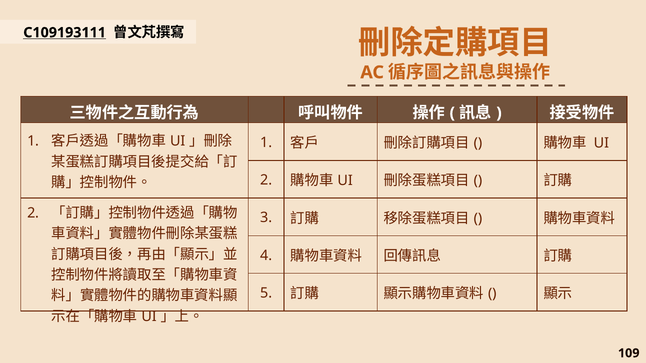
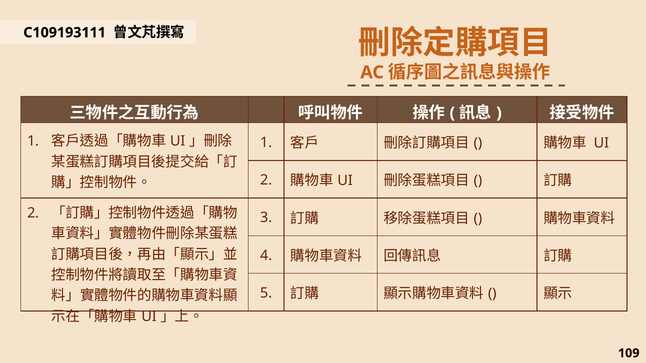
C109193111 underline: present -> none
